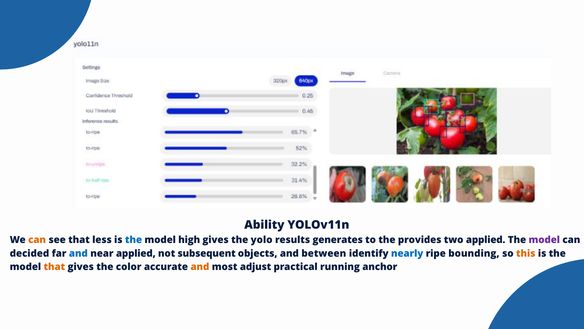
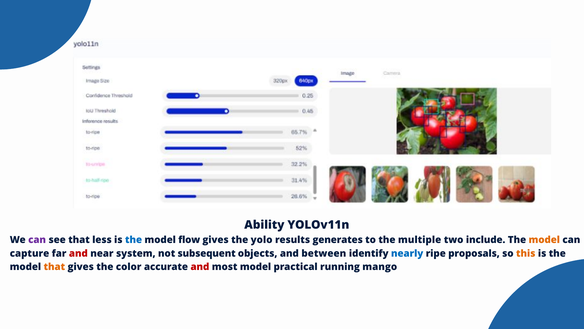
can at (37, 239) colour: orange -> purple
high: high -> flow
provides: provides -> multiple
two applied: applied -> include
model at (544, 239) colour: purple -> orange
decided: decided -> capture
and at (78, 253) colour: blue -> red
near applied: applied -> system
bounding: bounding -> proposals
and at (200, 267) colour: orange -> red
most adjust: adjust -> model
anchor: anchor -> mango
